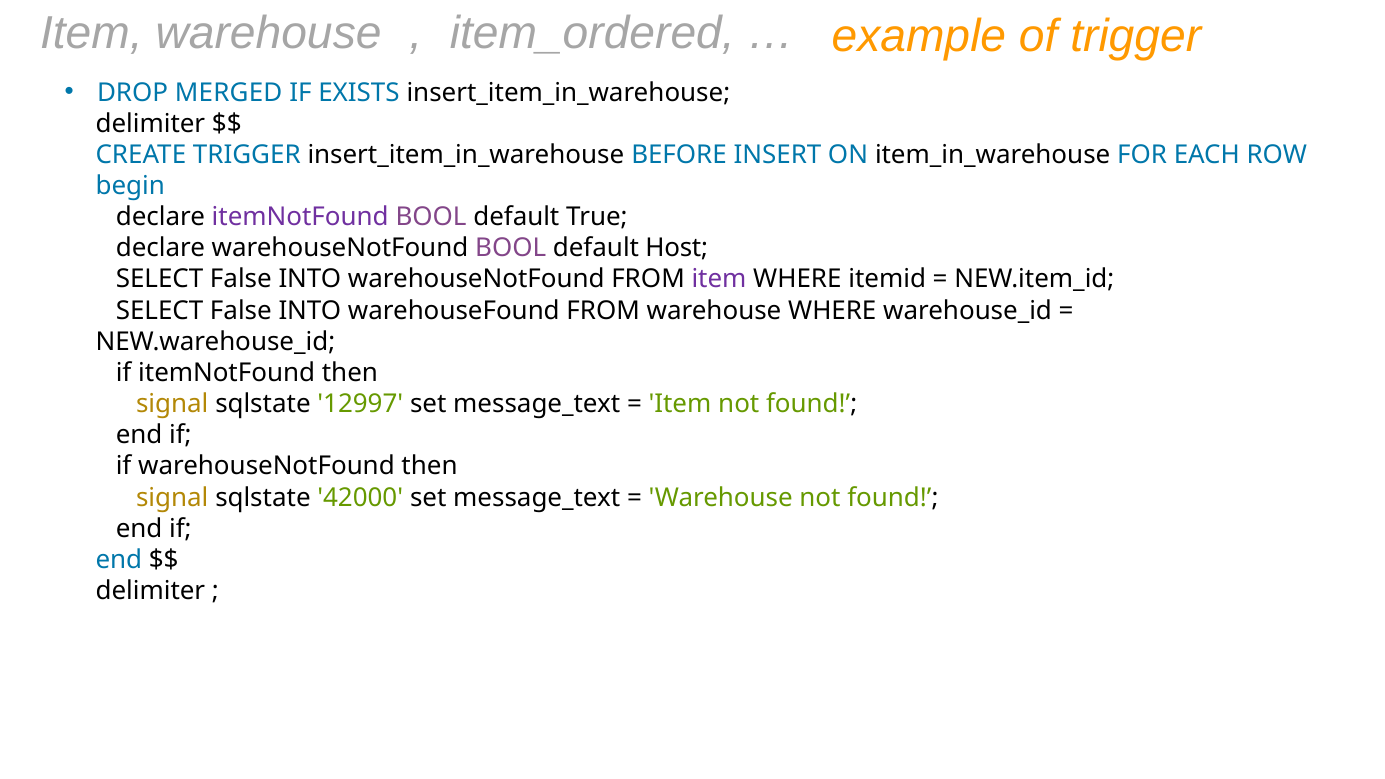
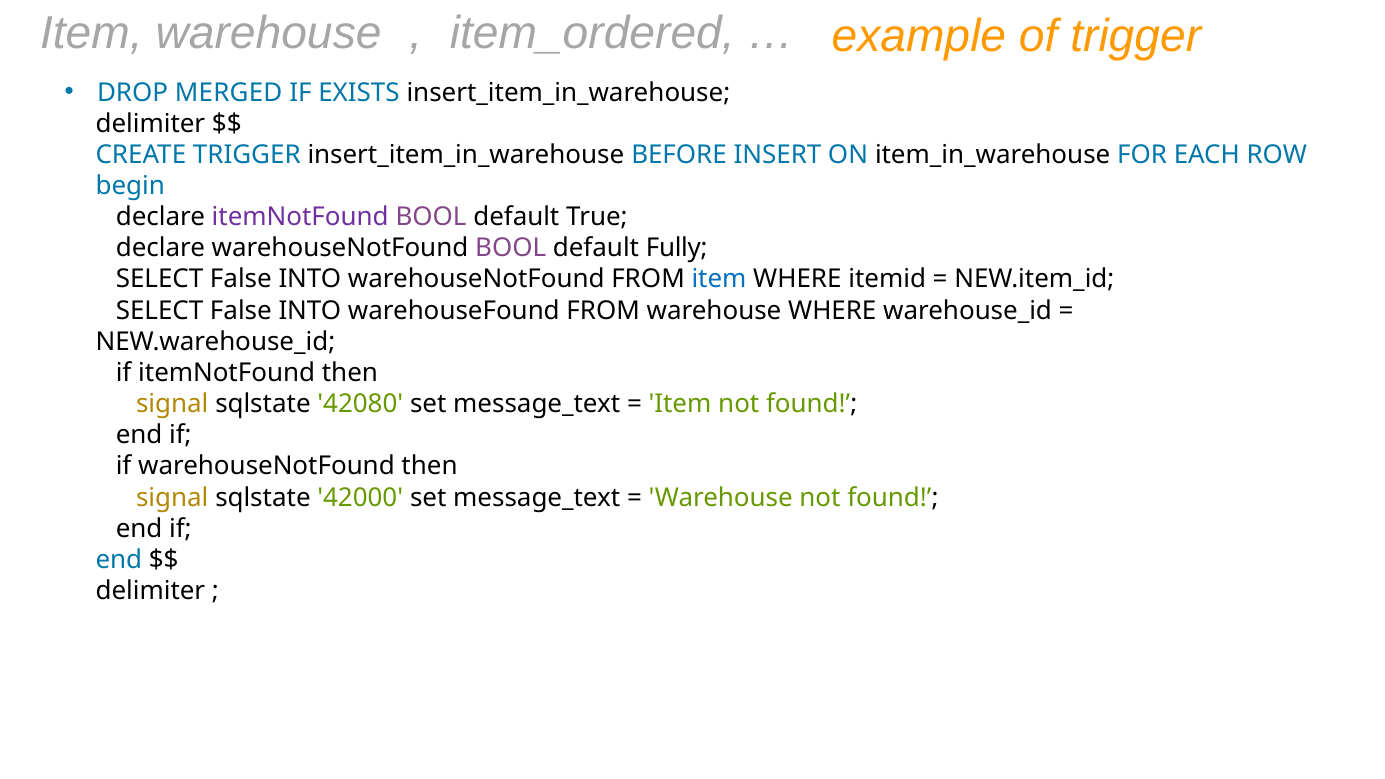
Host: Host -> Fully
item at (719, 279) colour: purple -> blue
12997: 12997 -> 42080
